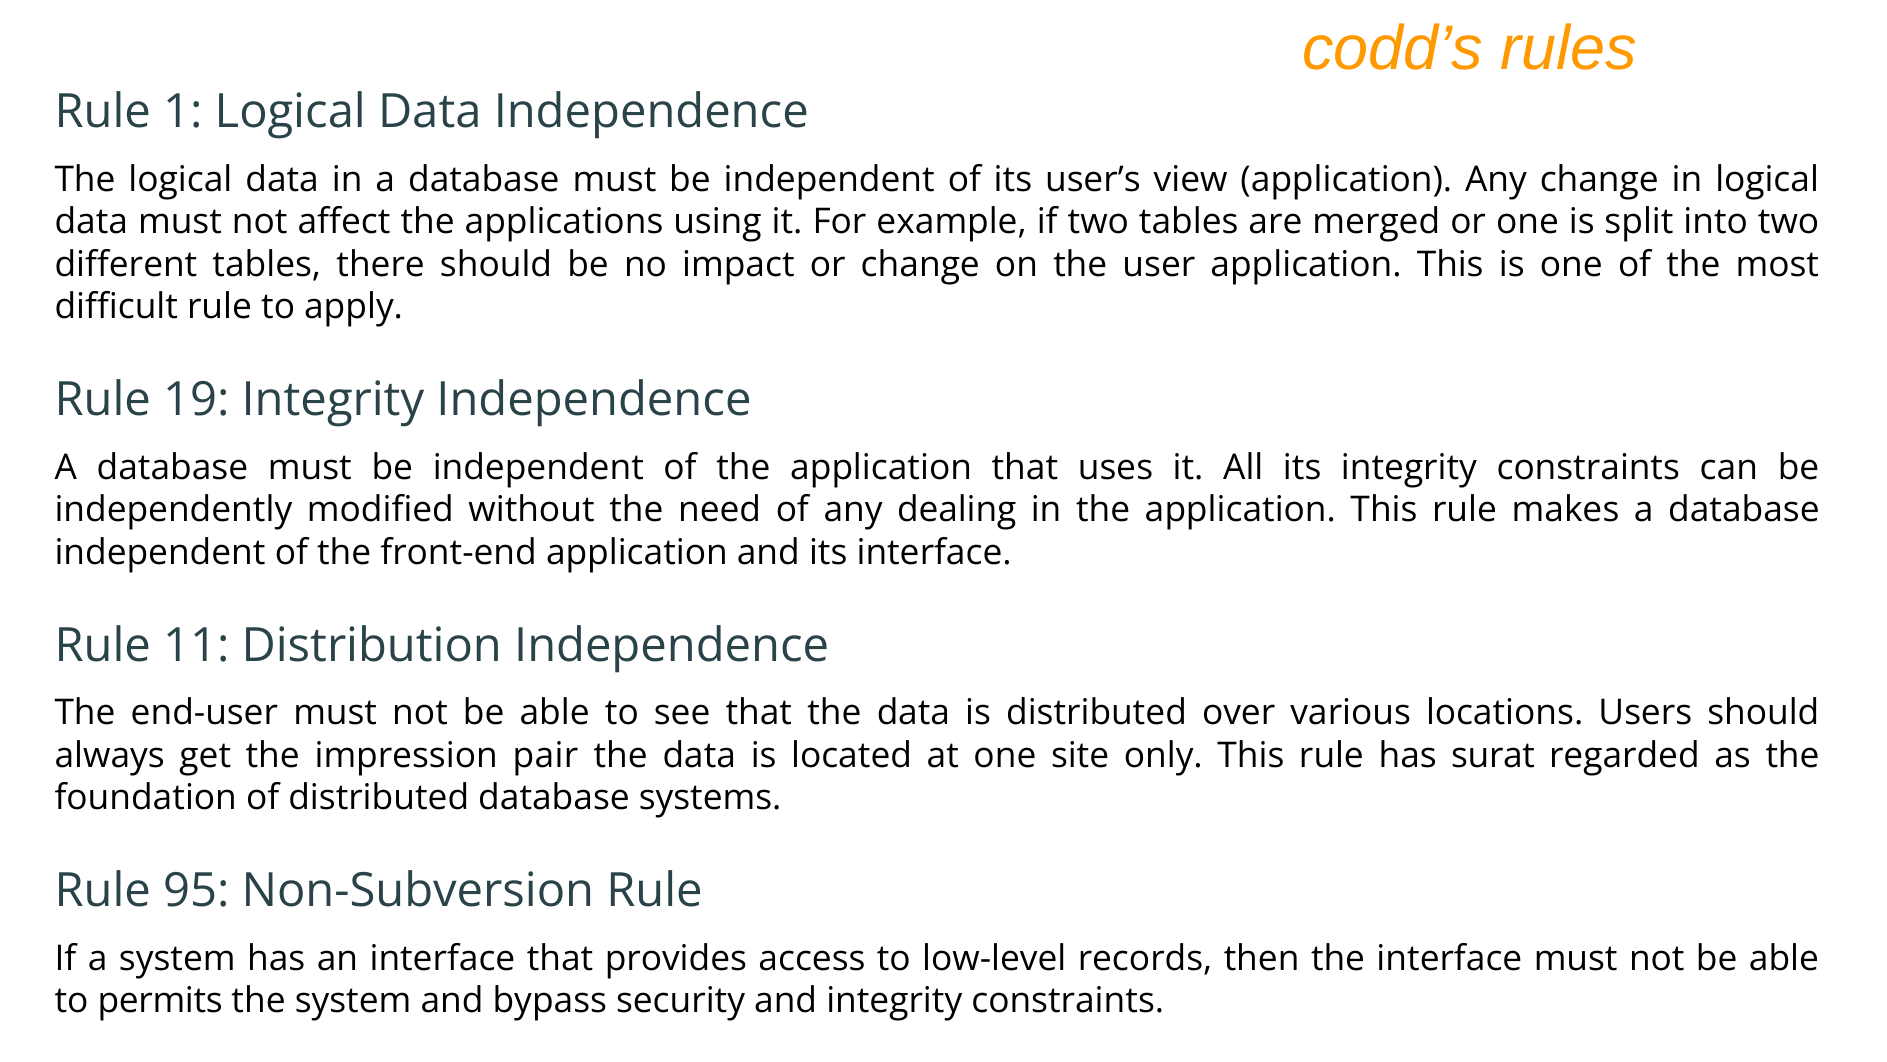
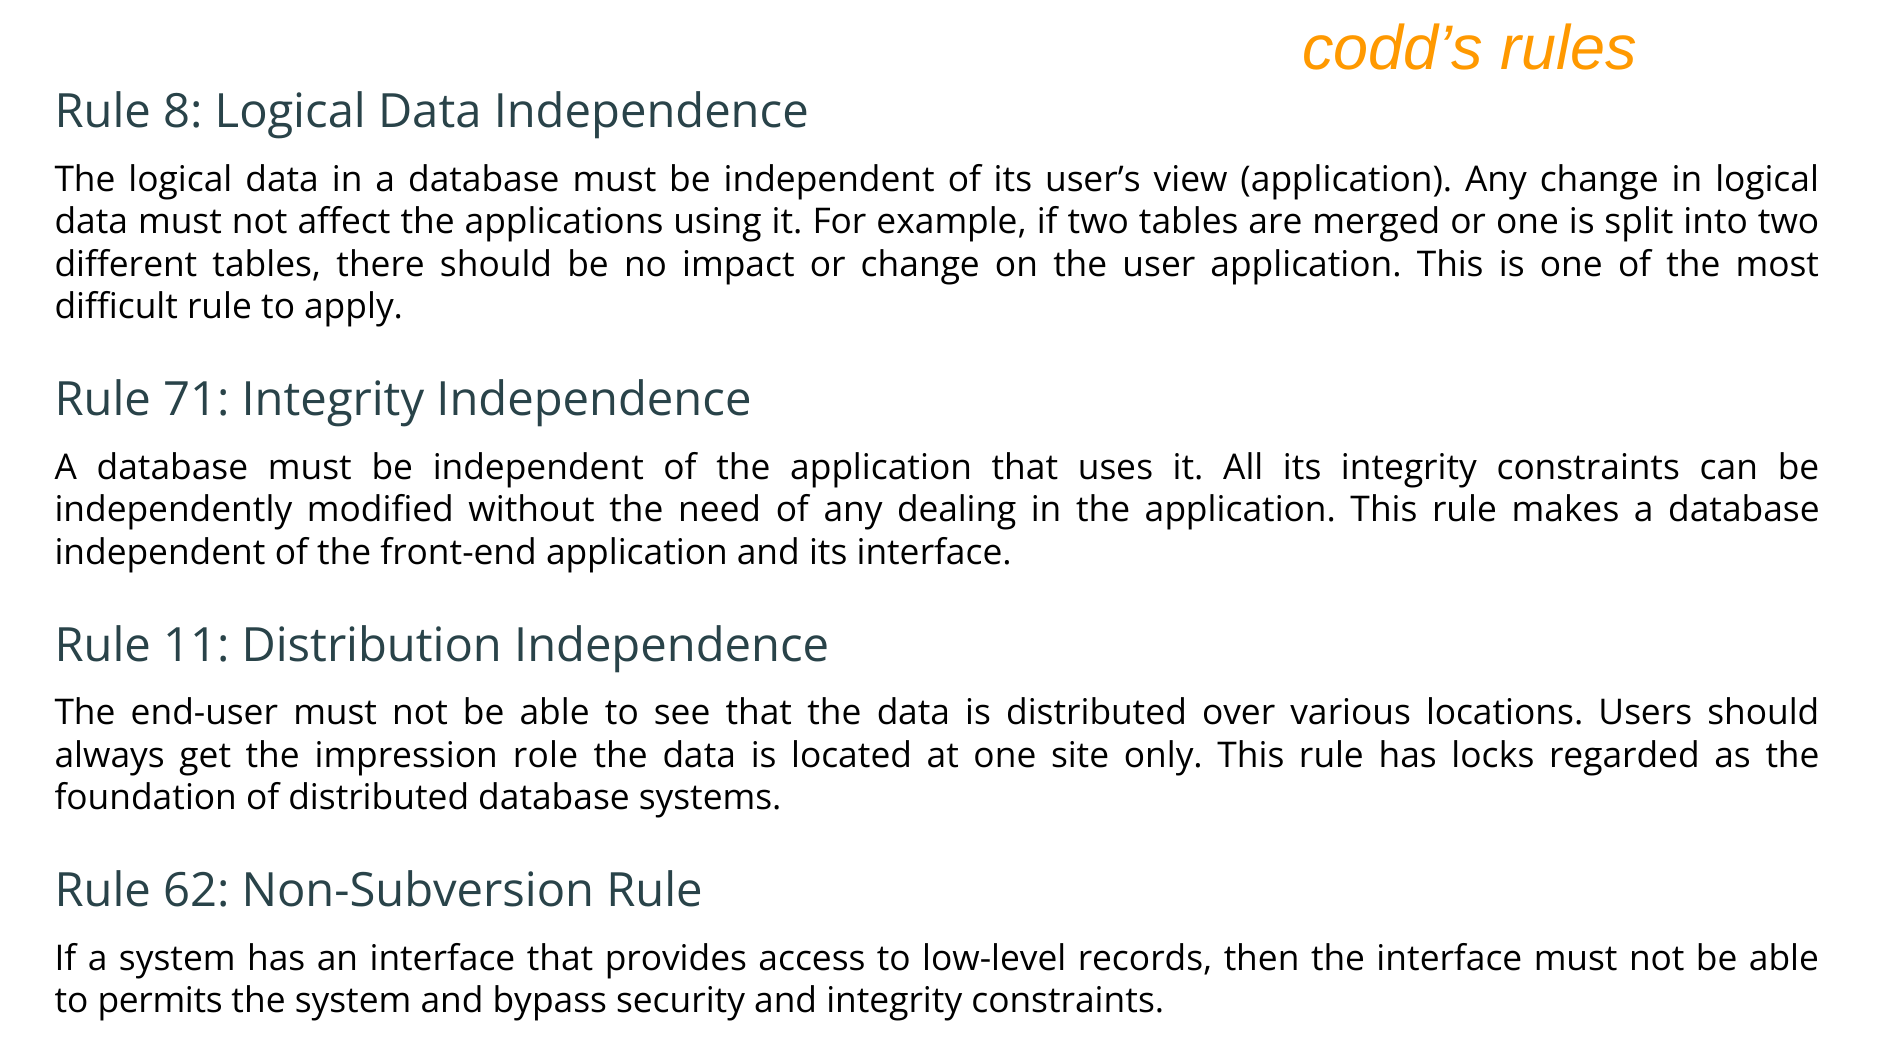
1: 1 -> 8
19: 19 -> 71
pair: pair -> role
surat: surat -> locks
95: 95 -> 62
